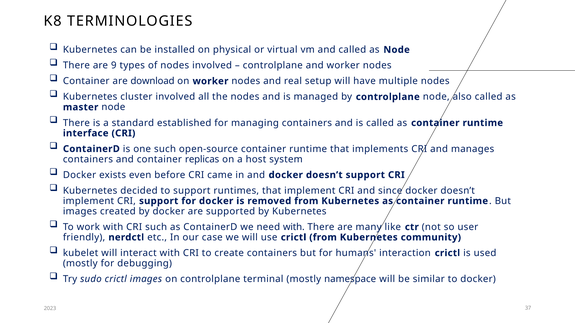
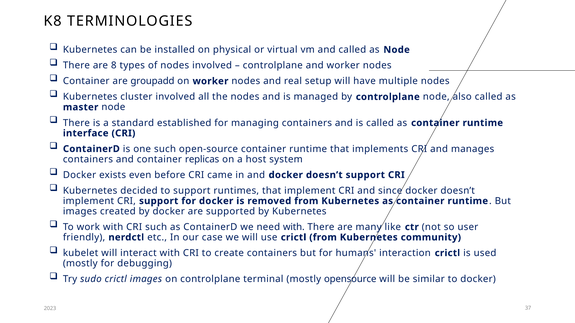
9: 9 -> 8
download: download -> groupadd
namespace: namespace -> opensource
